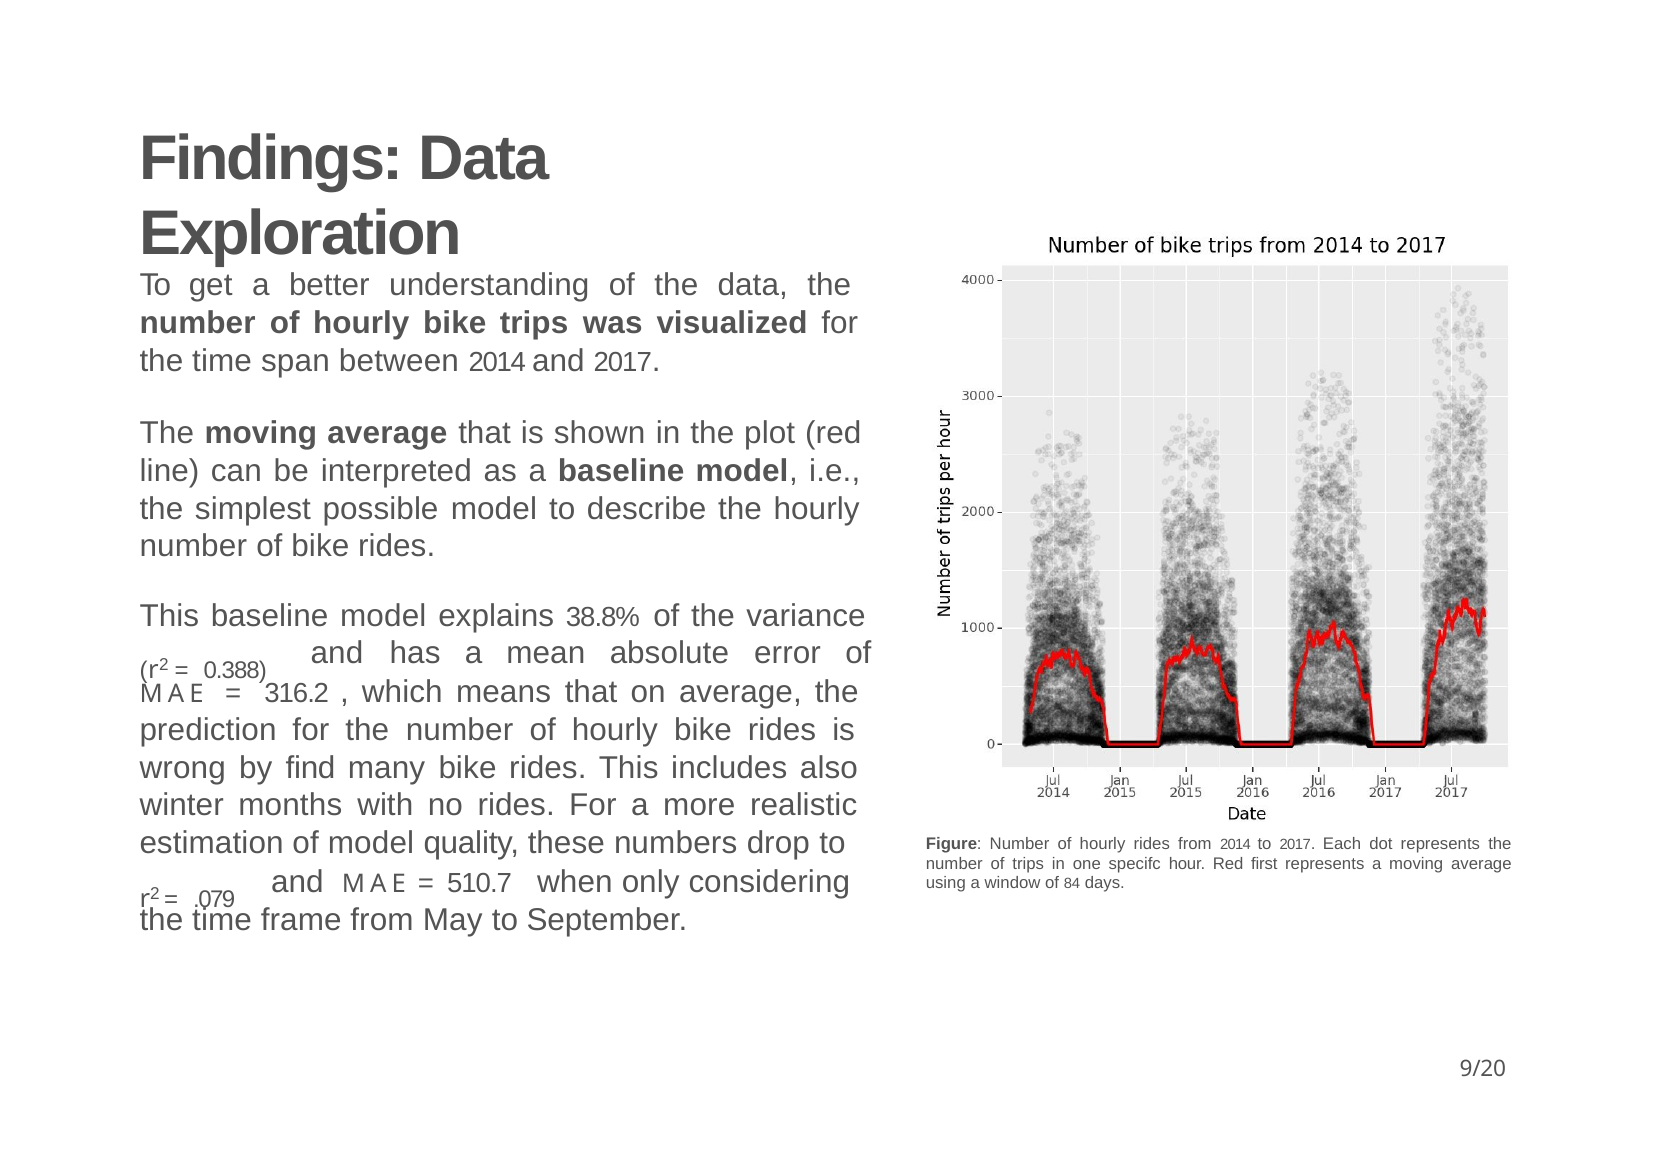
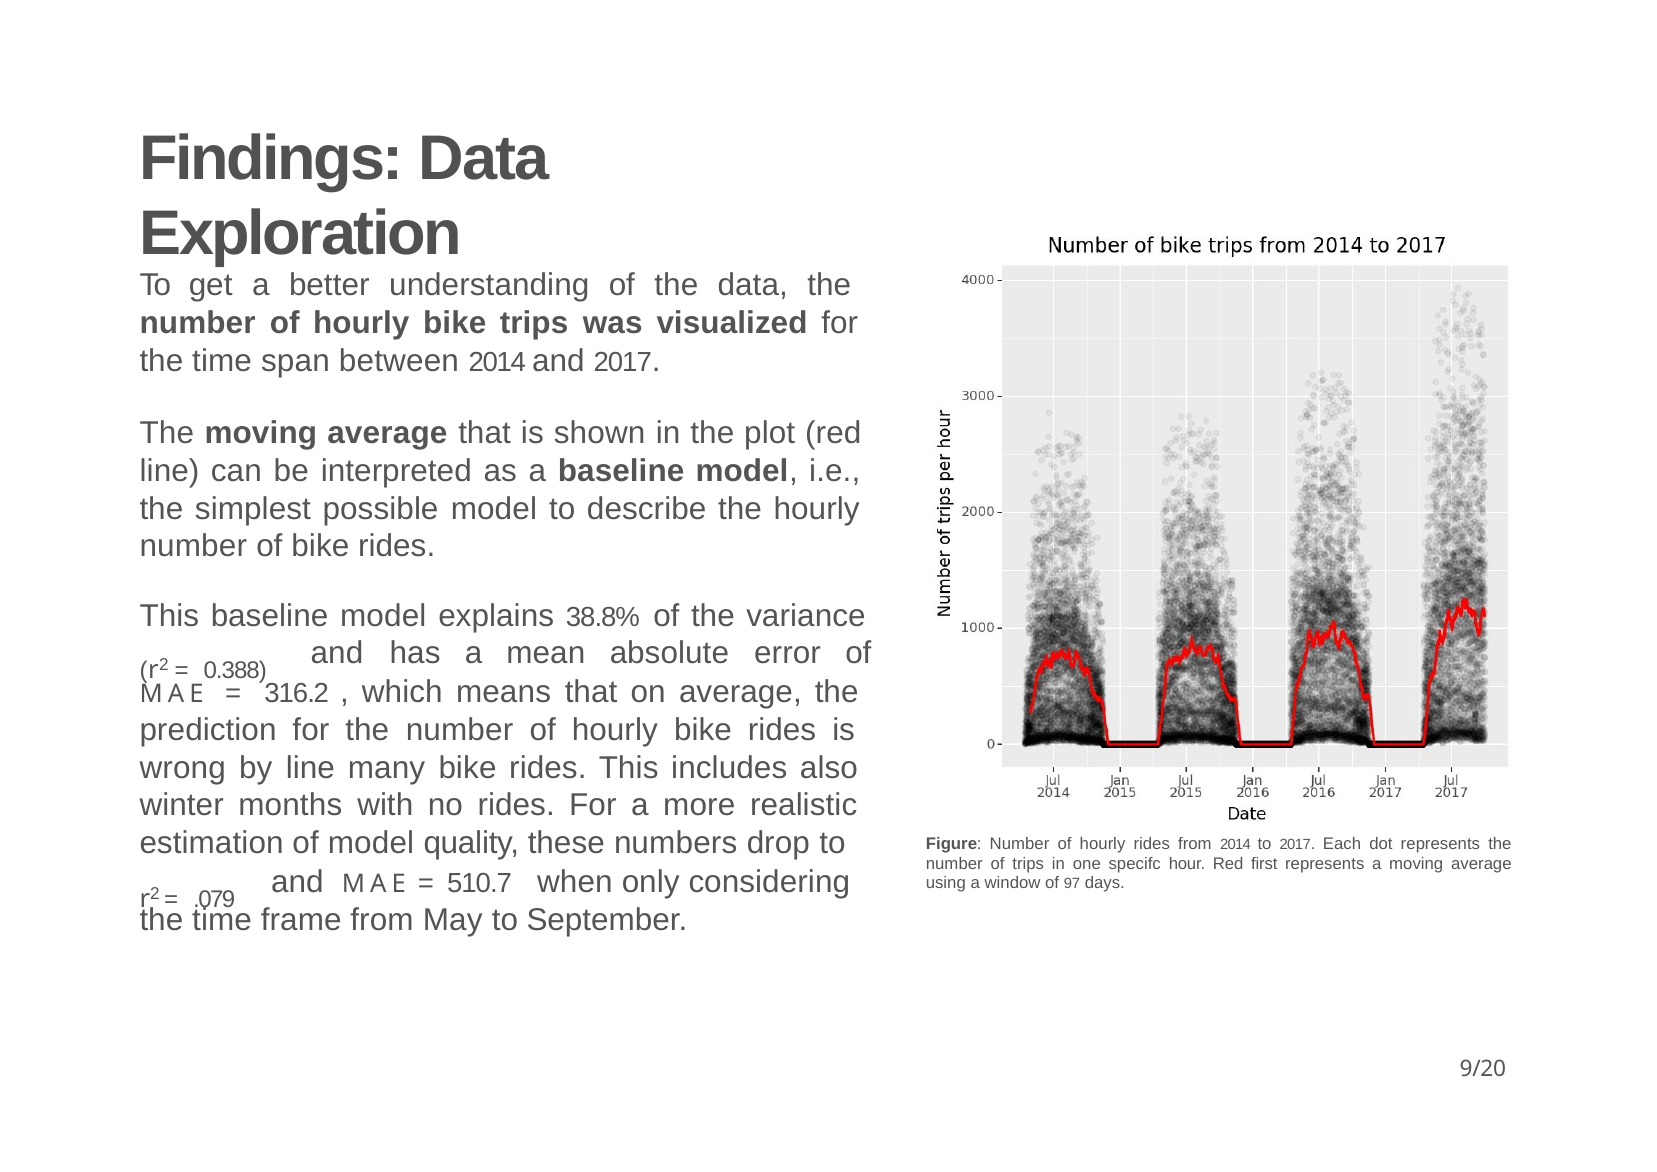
by find: find -> line
84: 84 -> 97
